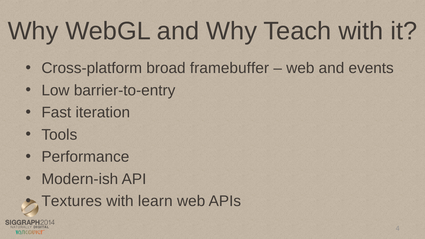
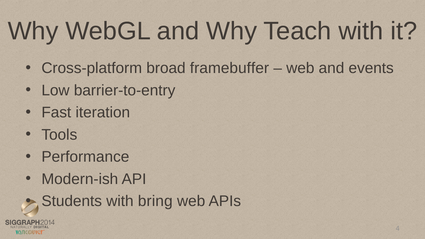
Textures: Textures -> Students
learn: learn -> bring
